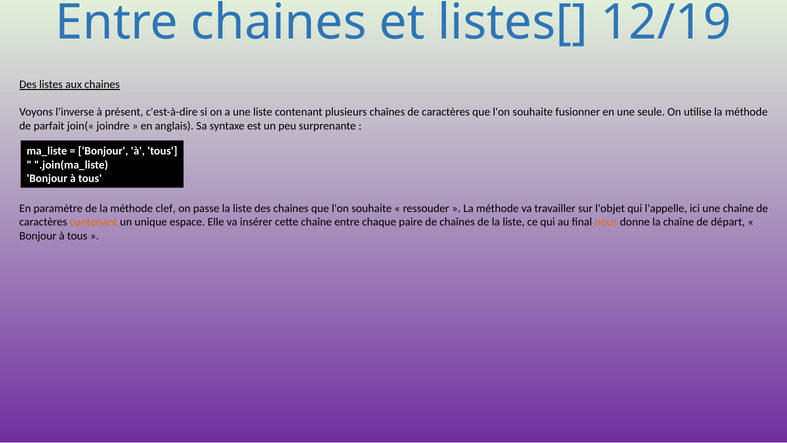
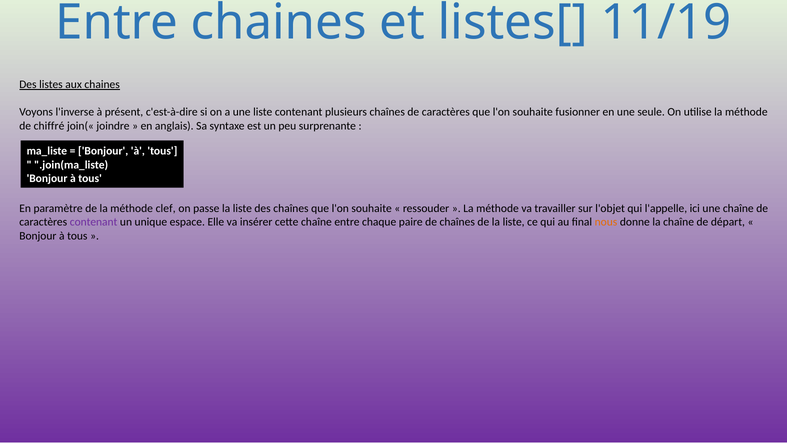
12/19: 12/19 -> 11/19
parfait: parfait -> chiffré
contenant at (94, 222) colour: orange -> purple
